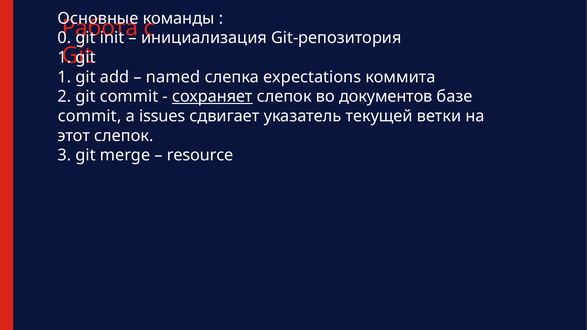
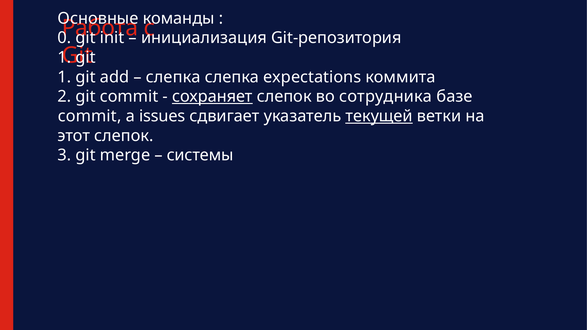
named at (173, 77): named -> слепка
документов: документов -> сотрудника
текущей underline: none -> present
resource: resource -> системы
